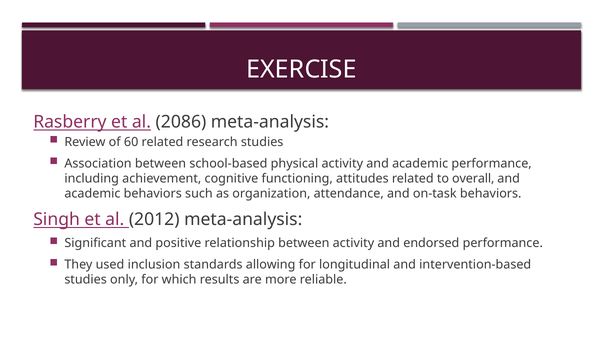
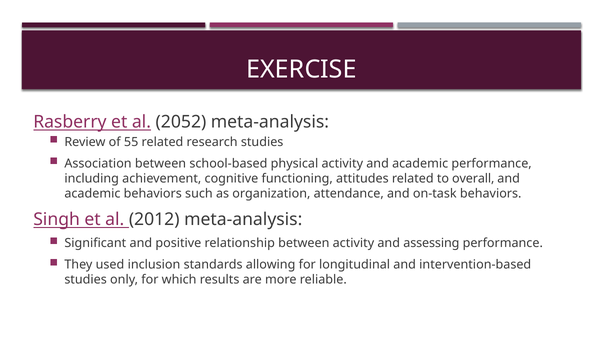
2086: 2086 -> 2052
60: 60 -> 55
endorsed: endorsed -> assessing
